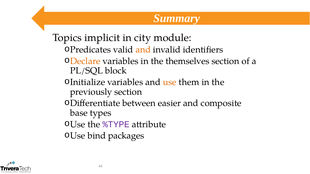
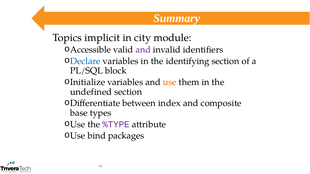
Predicates: Predicates -> Accessible
and at (143, 50) colour: orange -> purple
Declare colour: orange -> blue
themselves: themselves -> identifying
previously: previously -> undefined
easier: easier -> index
